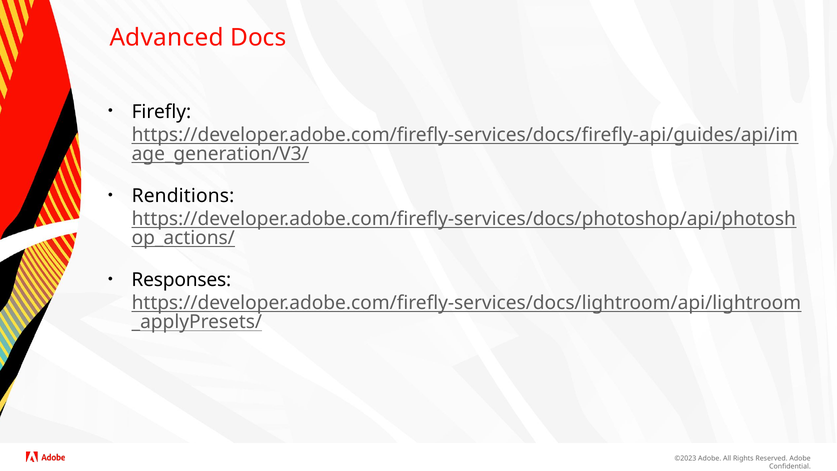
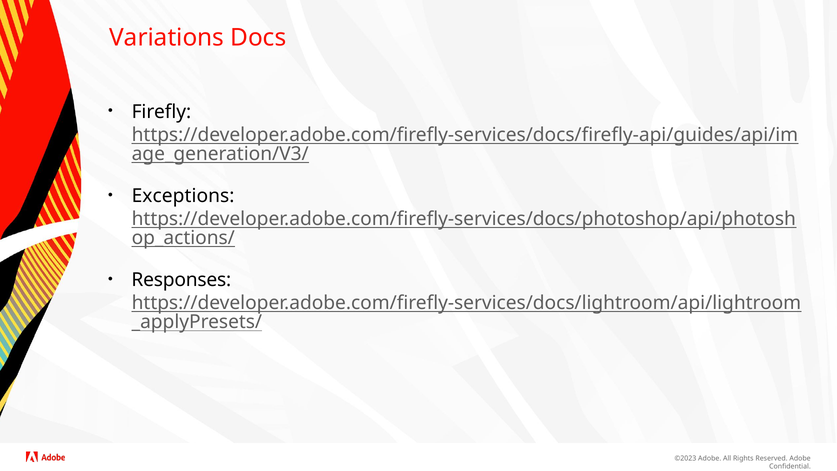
Advanced: Advanced -> Variations
Renditions: Renditions -> Exceptions
